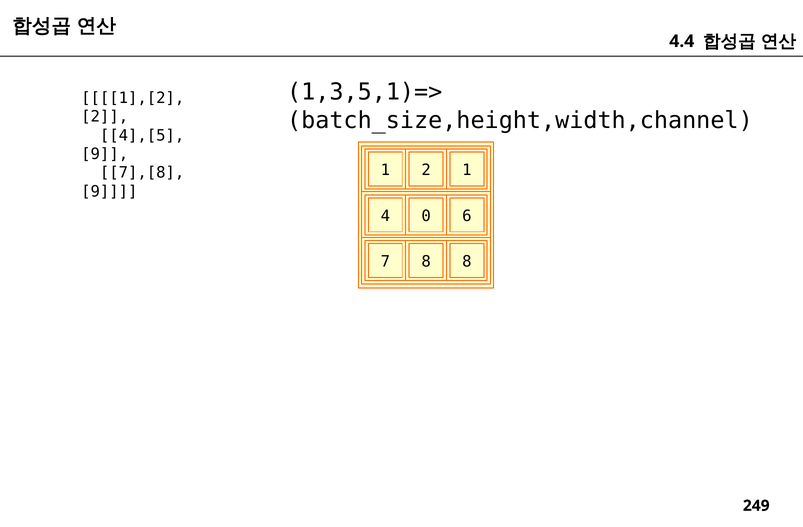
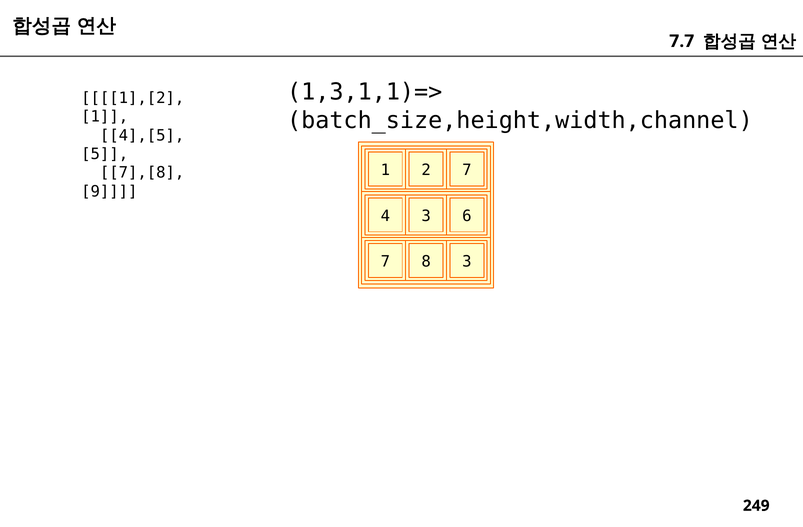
4.4: 4.4 -> 7.7
1,3,5,1)=>: 1,3,5,1)=> -> 1,3,1,1)=>
2 at (105, 117): 2 -> 1
9 at (105, 154): 9 -> 5
2 1: 1 -> 7
4 0: 0 -> 3
8 8: 8 -> 3
